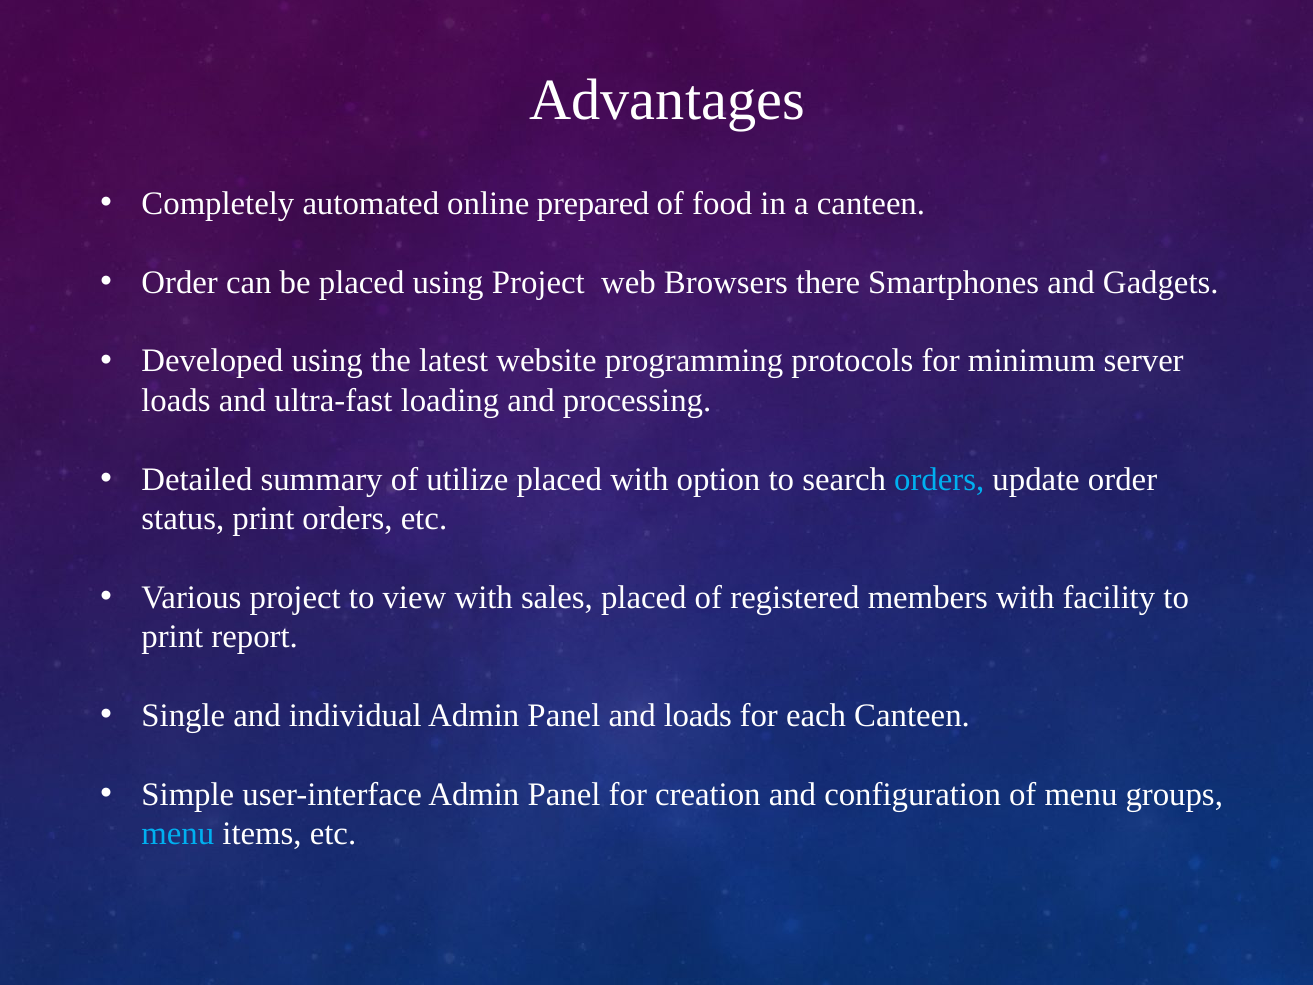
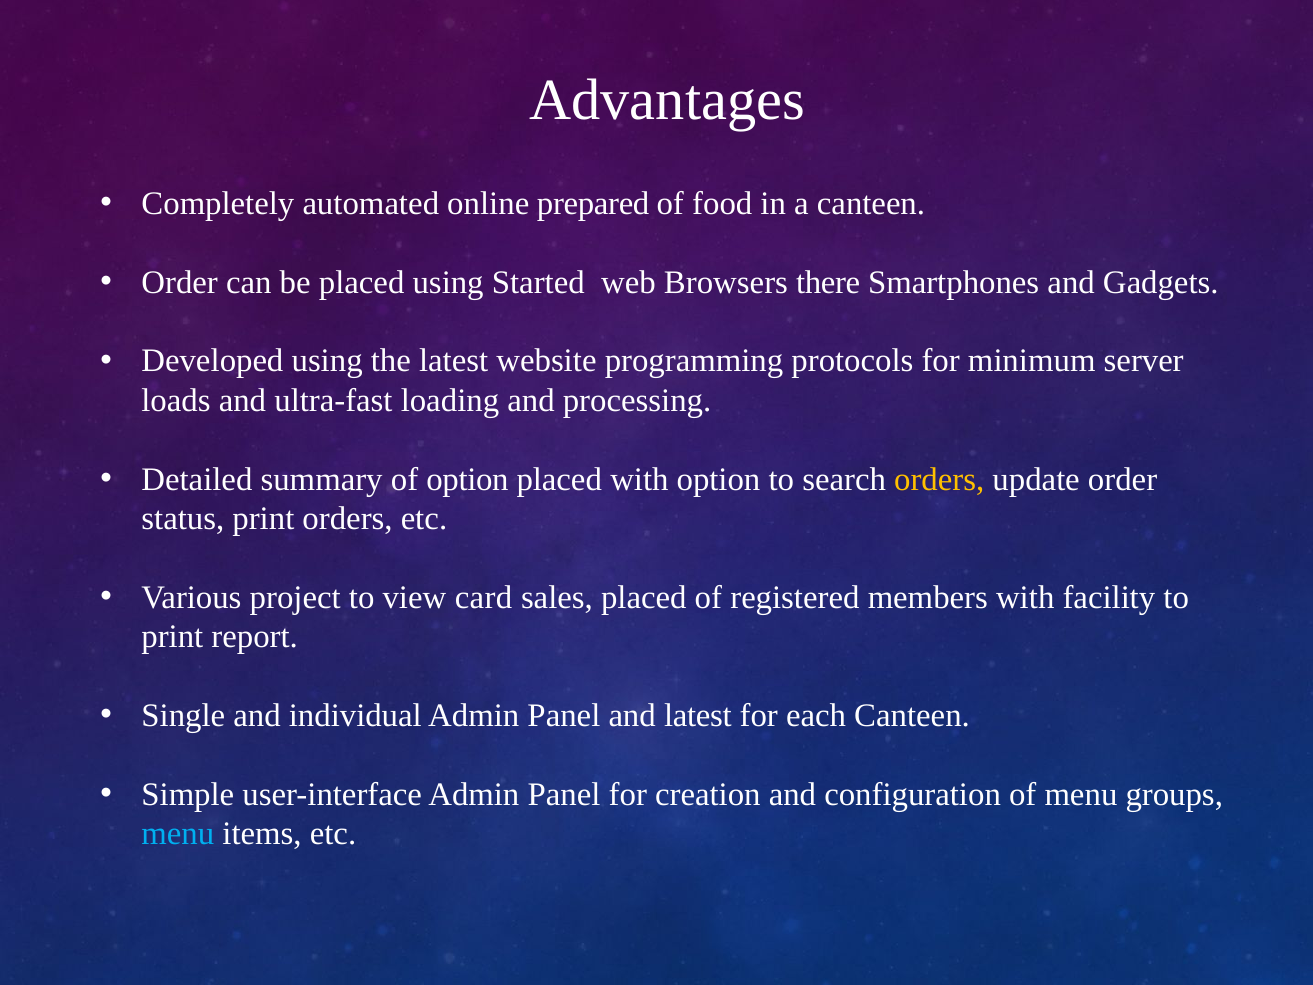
using Project: Project -> Started
of utilize: utilize -> option
orders at (939, 479) colour: light blue -> yellow
view with: with -> card
and loads: loads -> latest
